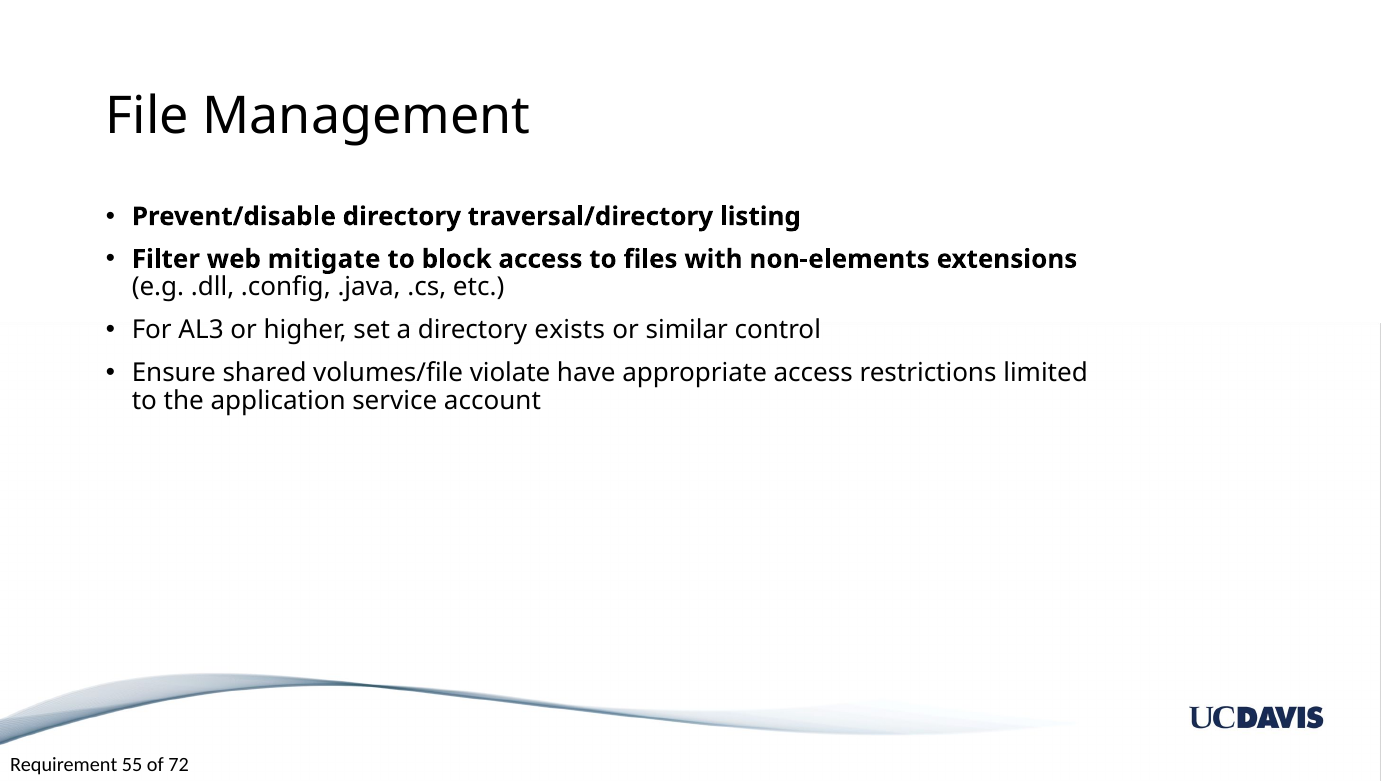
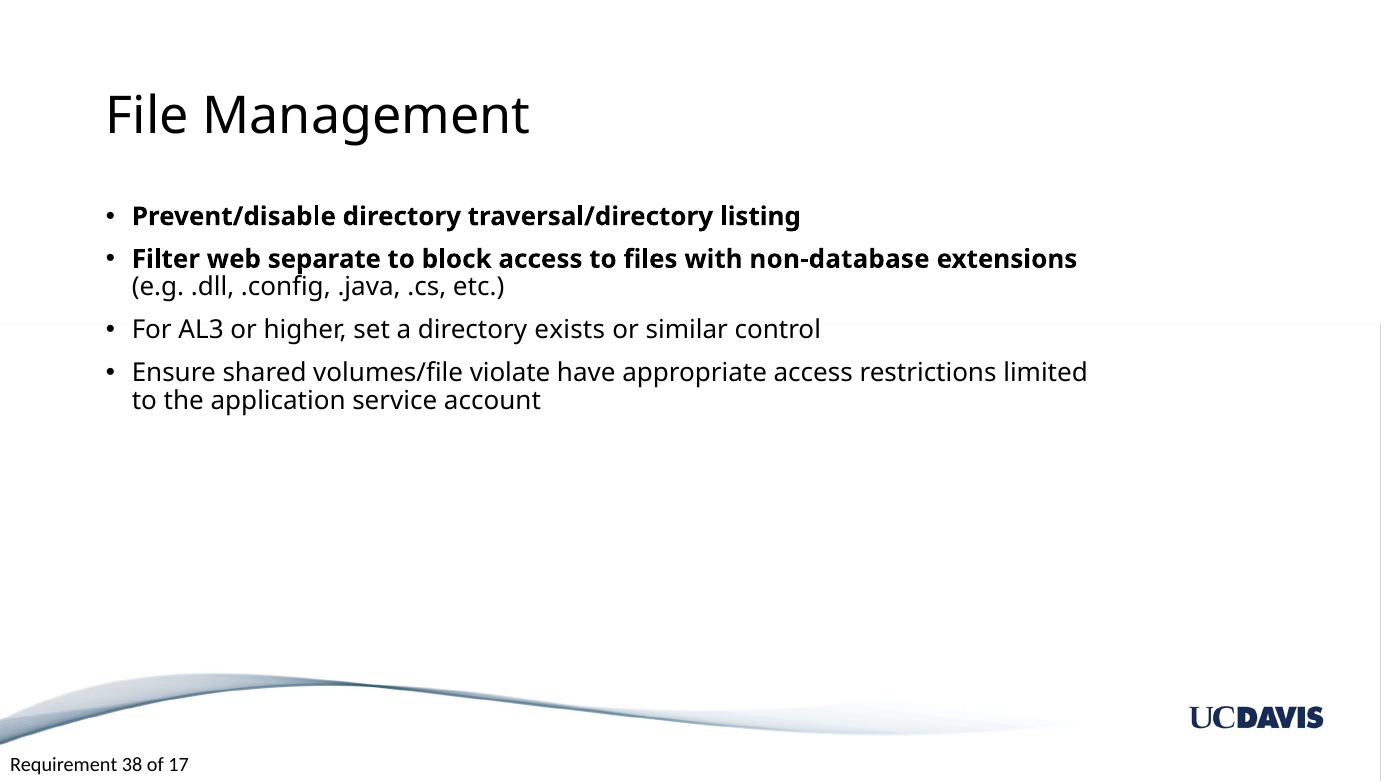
mitigate: mitigate -> separate
non-elements: non-elements -> non-database
55: 55 -> 38
72: 72 -> 17
